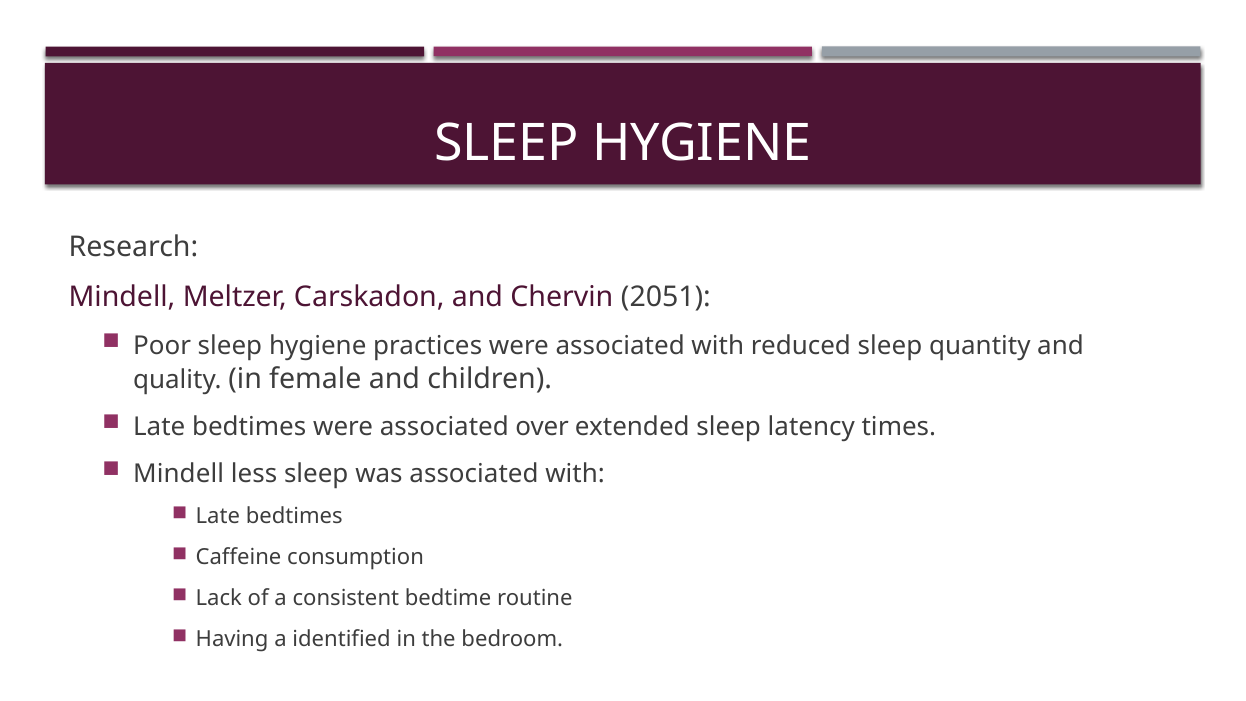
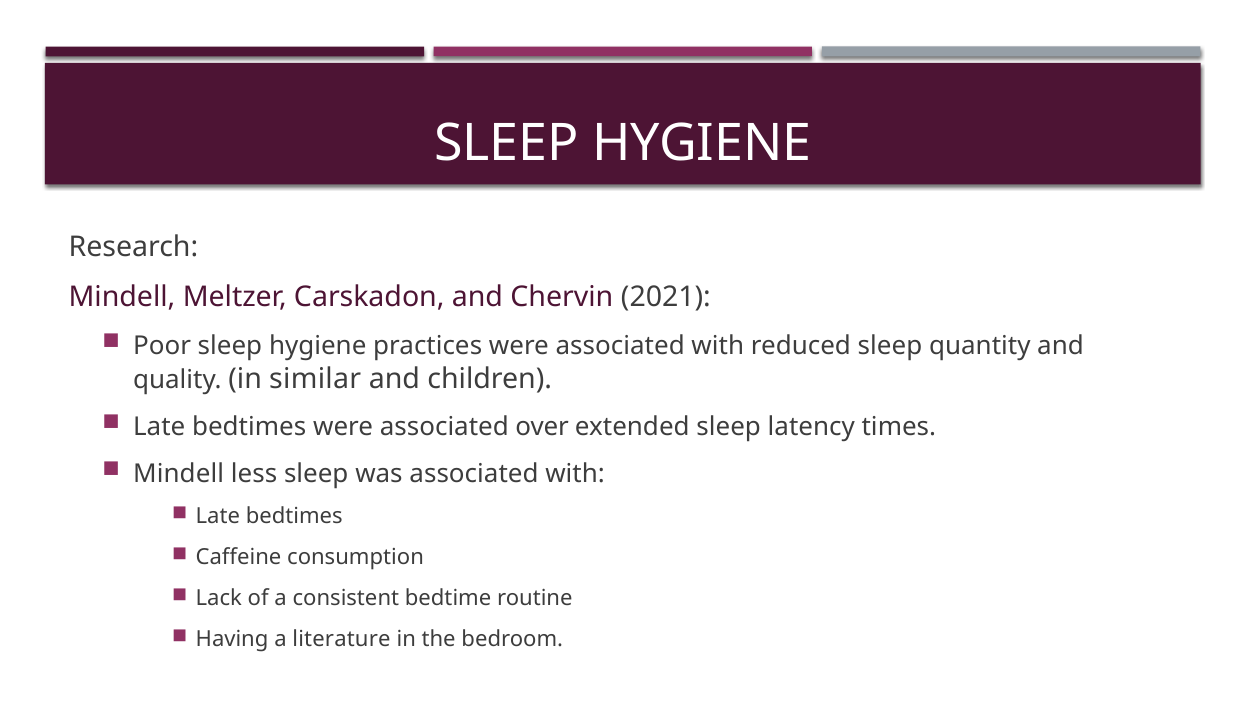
2051: 2051 -> 2021
female: female -> similar
identified: identified -> literature
